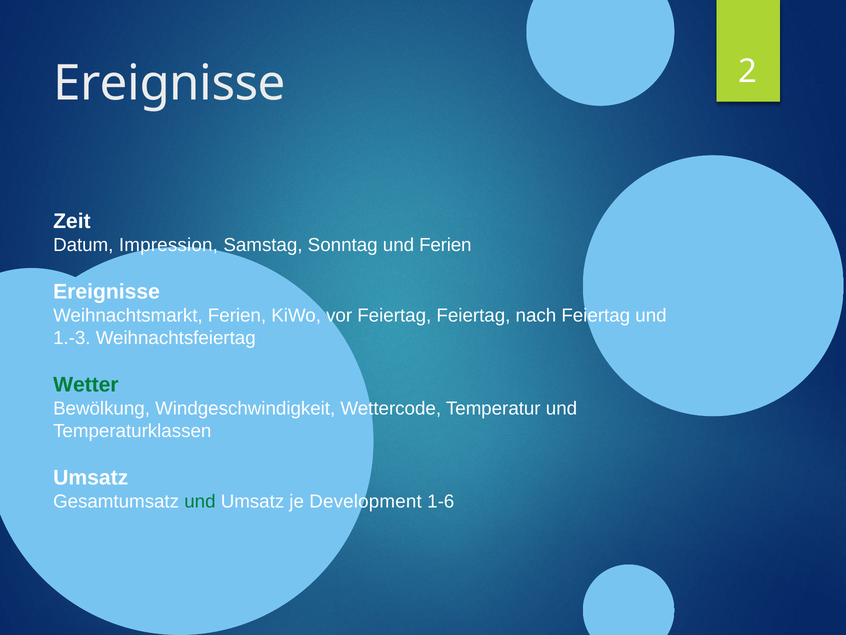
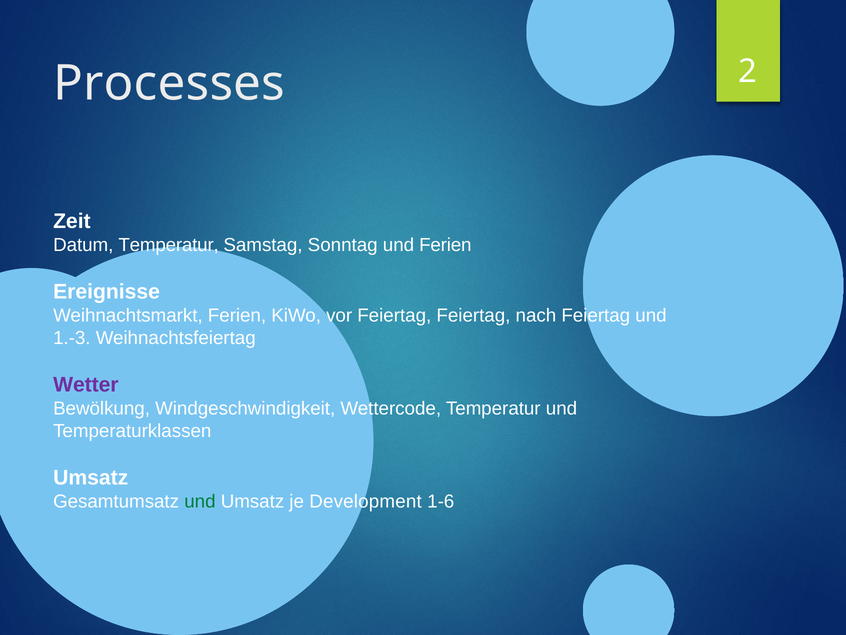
Ereignisse at (169, 83): Ereignisse -> Processes
Datum Impression: Impression -> Temperatur
Wetter colour: green -> purple
